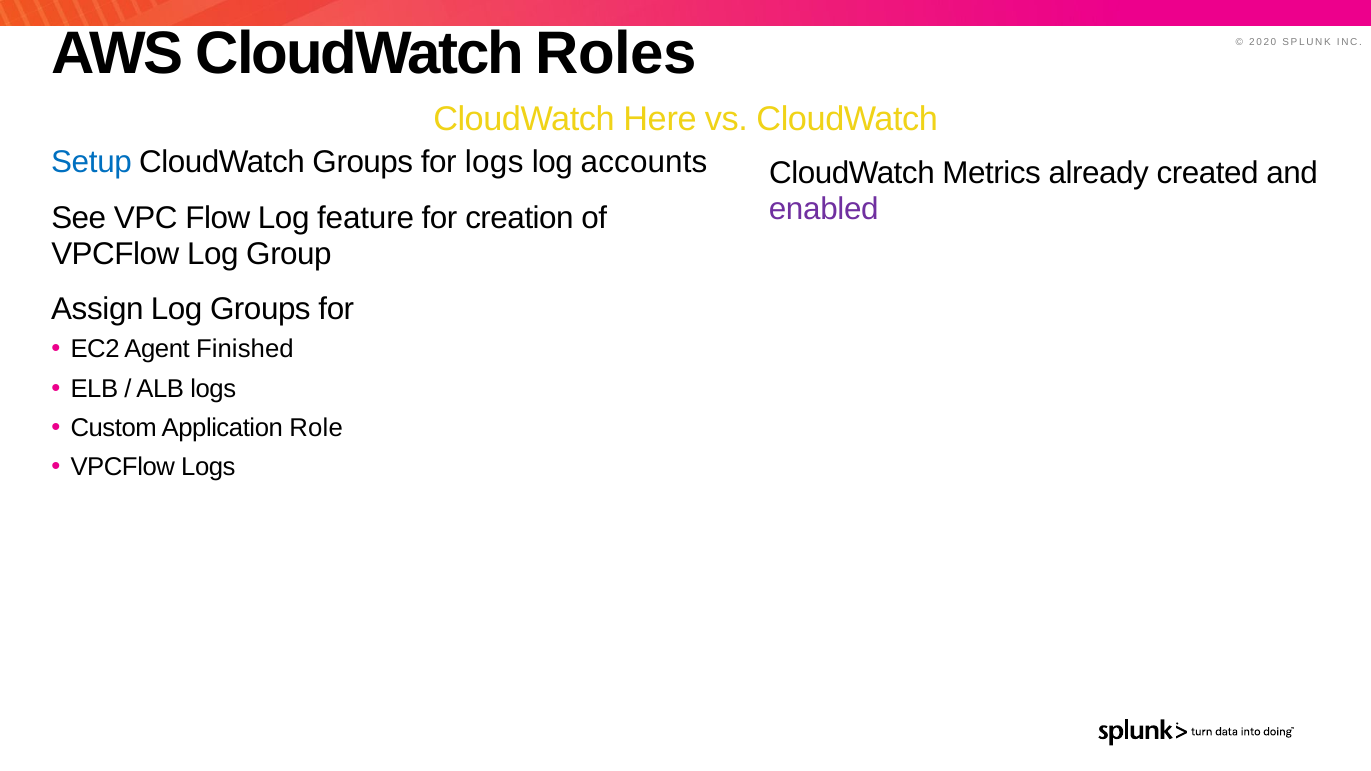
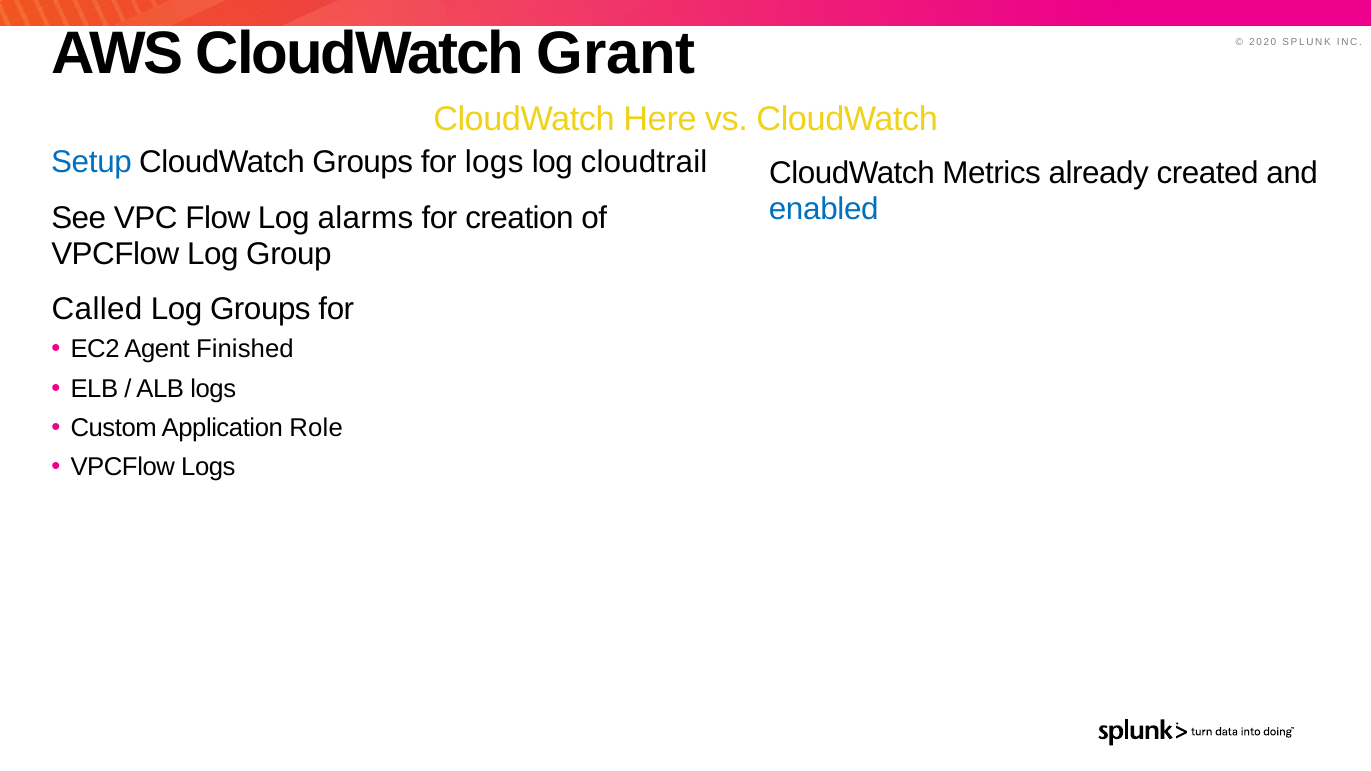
Roles: Roles -> Grant
accounts: accounts -> cloudtrail
enabled colour: purple -> blue
feature: feature -> alarms
Assign: Assign -> Called
